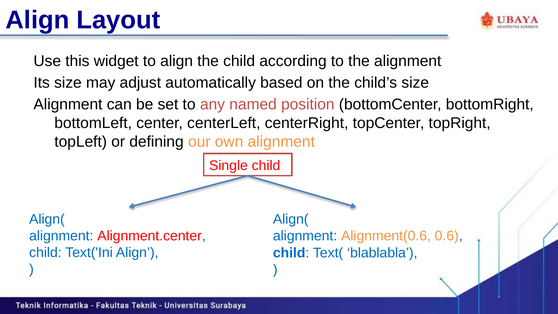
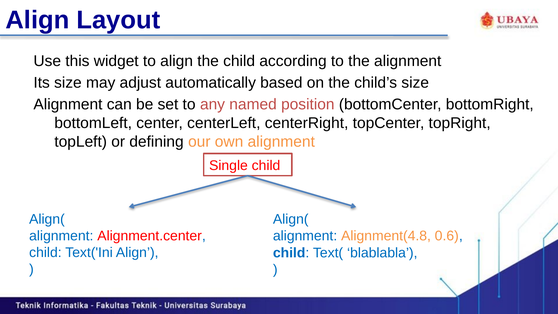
Alignment(0.6: Alignment(0.6 -> Alignment(4.8
